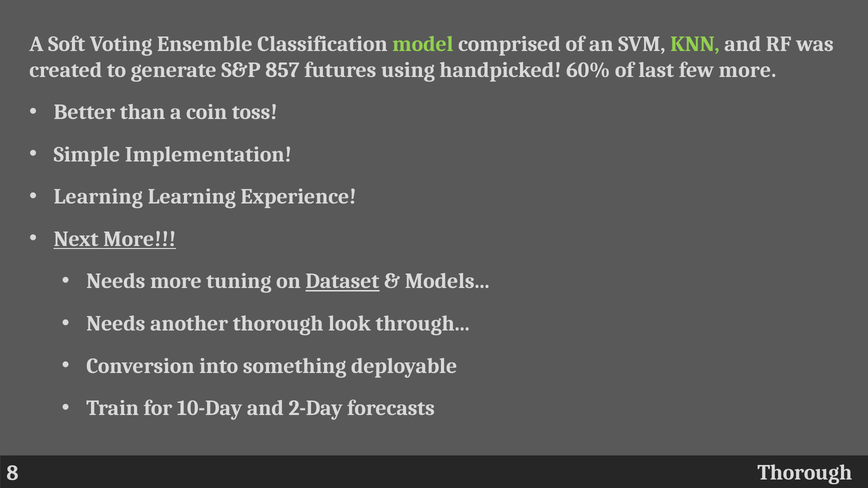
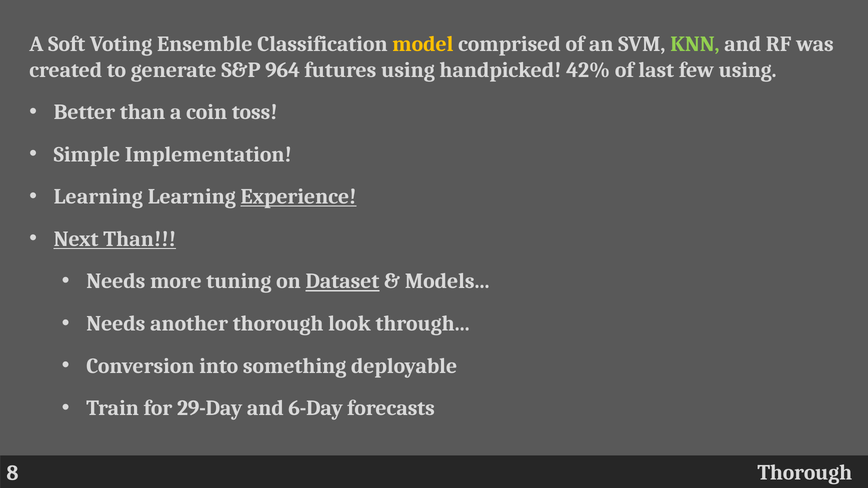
model colour: light green -> yellow
857: 857 -> 964
60%: 60% -> 42%
few more: more -> using
Experience underline: none -> present
Next More: More -> Than
10-Day: 10-Day -> 29-Day
2-Day: 2-Day -> 6-Day
